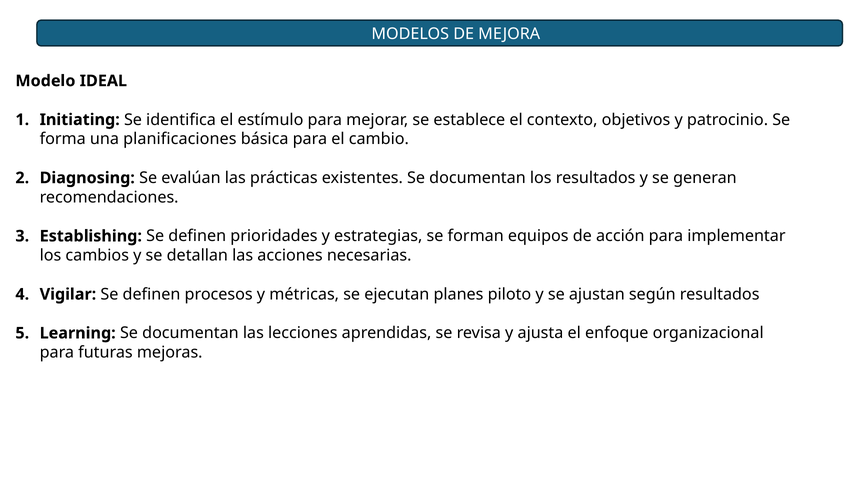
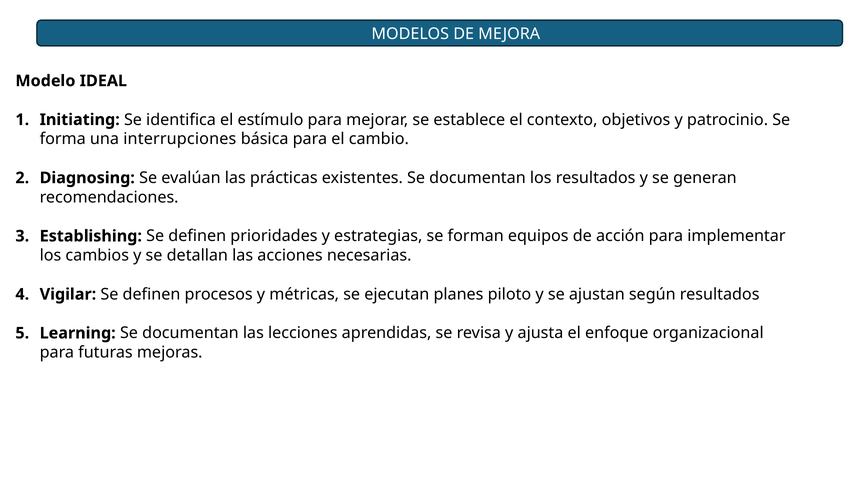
planificaciones: planificaciones -> interrupciones
